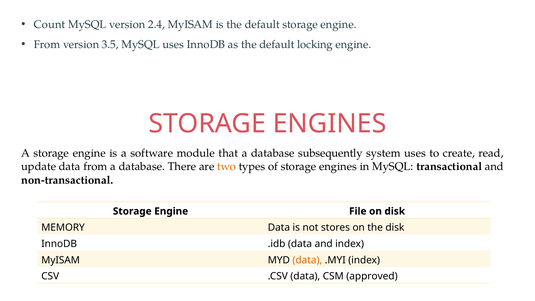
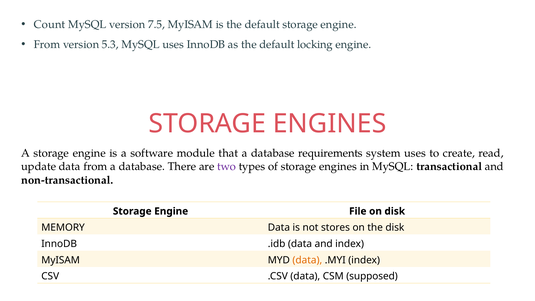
2.4: 2.4 -> 7.5
3.5: 3.5 -> 5.3
subsequently: subsequently -> requirements
two colour: orange -> purple
approved: approved -> supposed
